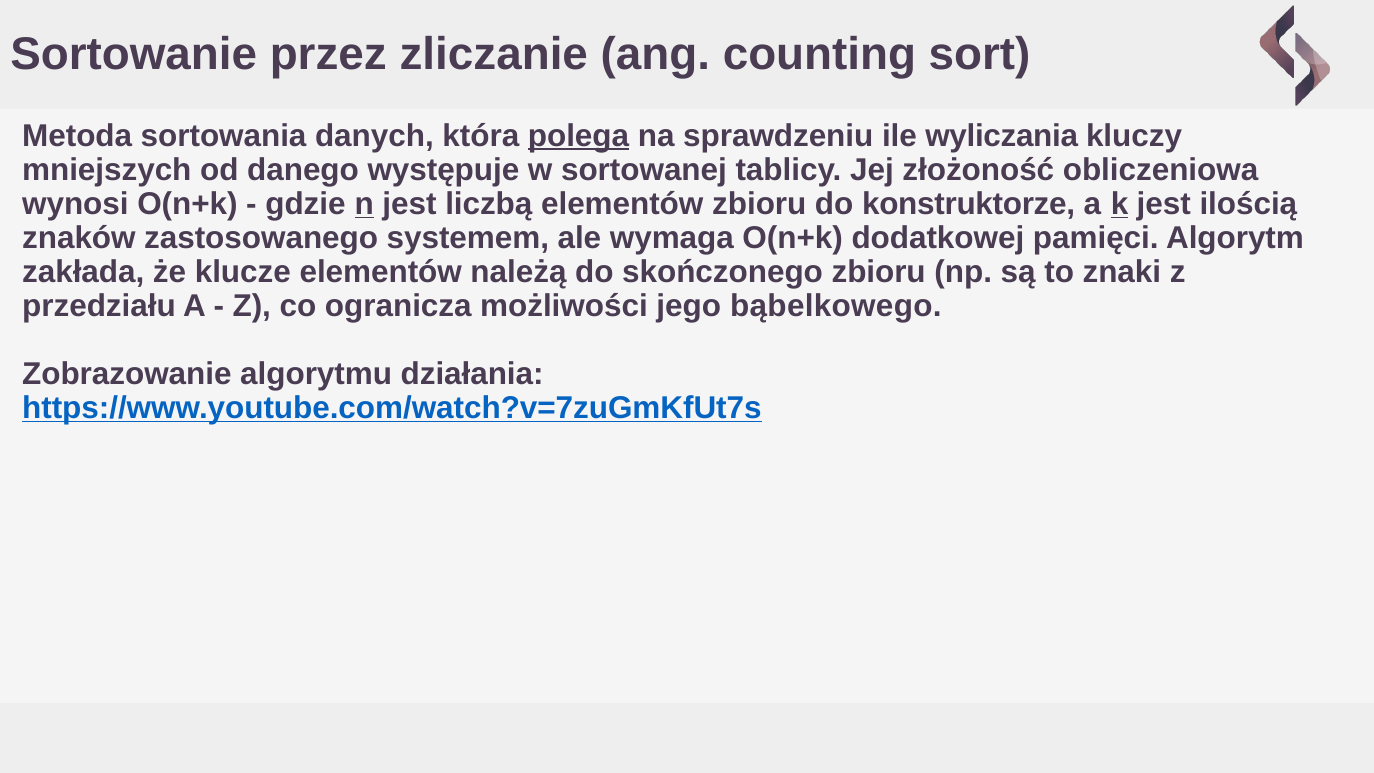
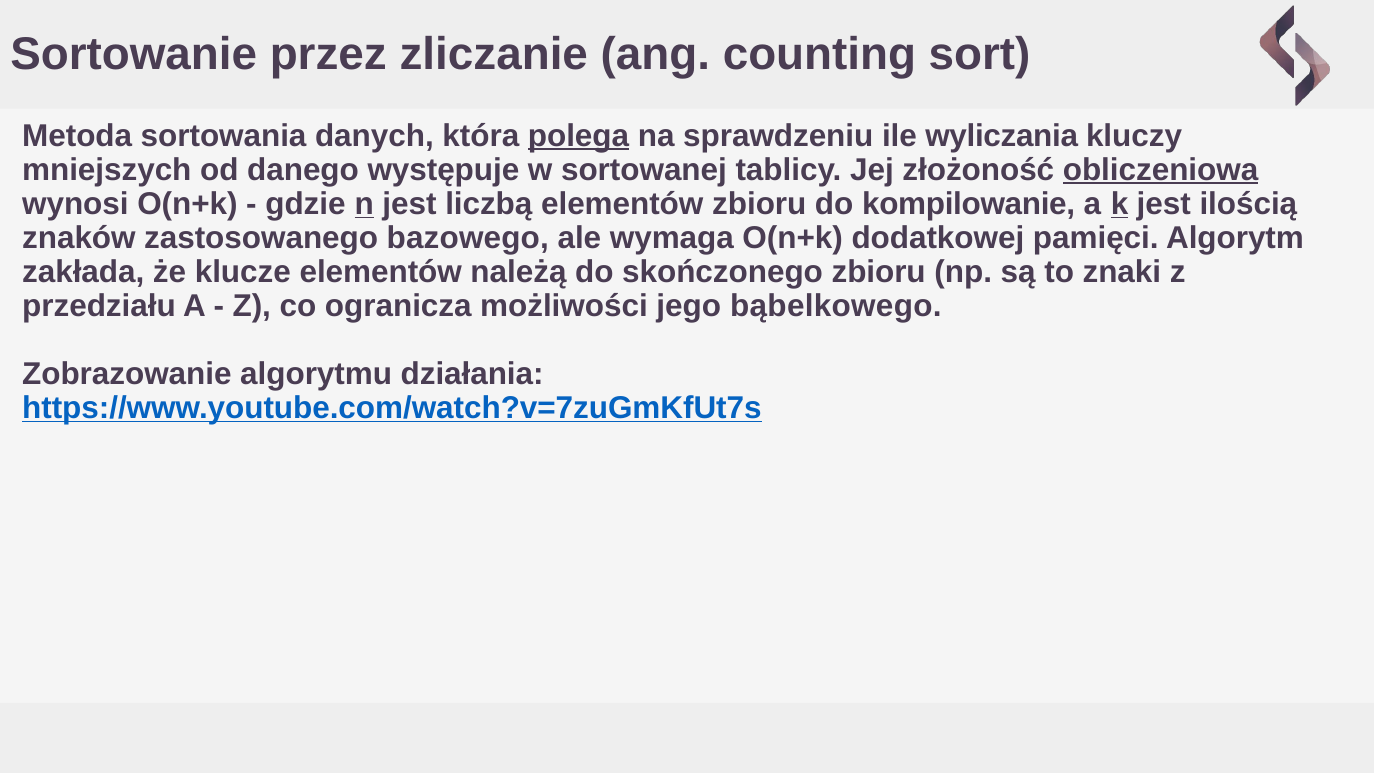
obliczeniowa underline: none -> present
konstruktorze: konstruktorze -> kompilowanie
systemem: systemem -> bazowego
